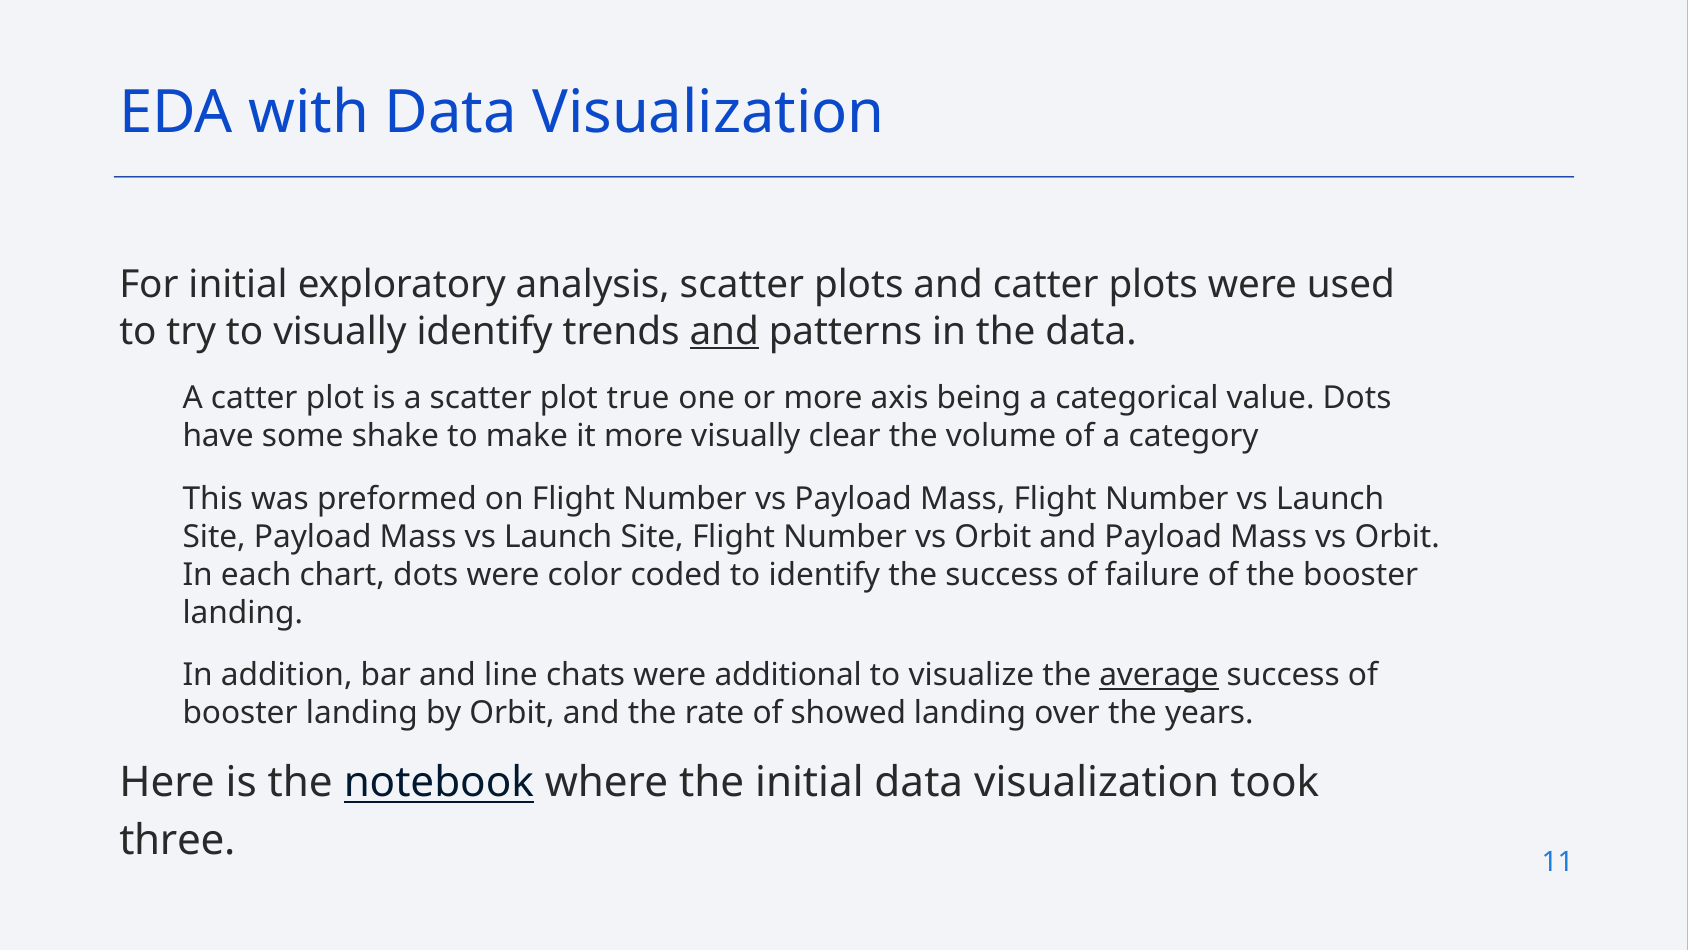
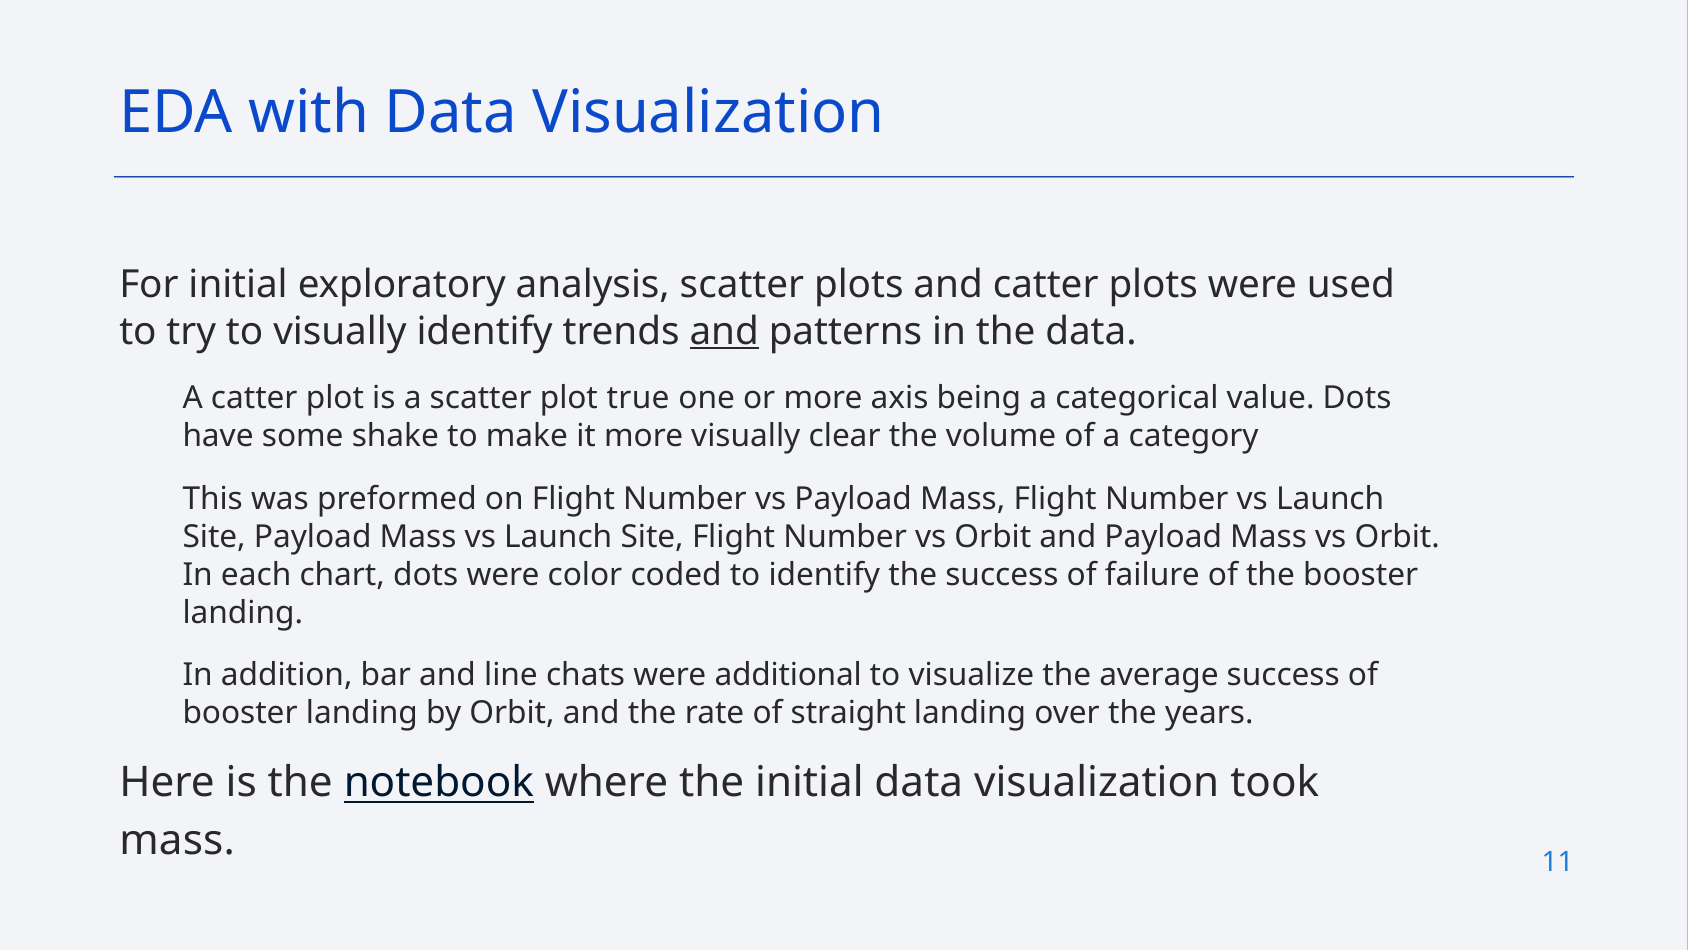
average underline: present -> none
showed: showed -> straight
three at (177, 840): three -> mass
